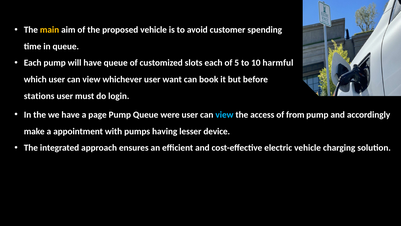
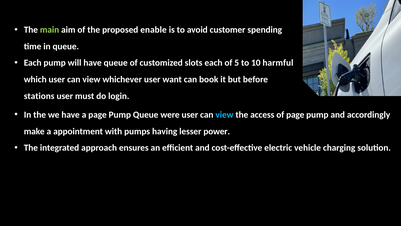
main colour: yellow -> light green
proposed vehicle: vehicle -> enable
of from: from -> page
device: device -> power
